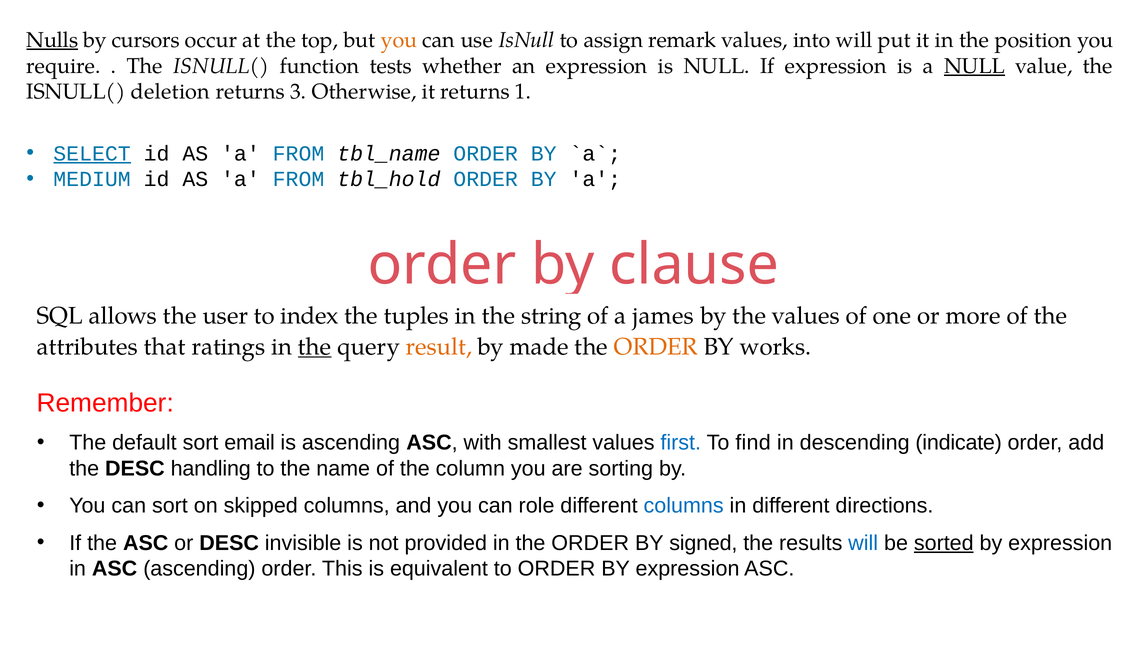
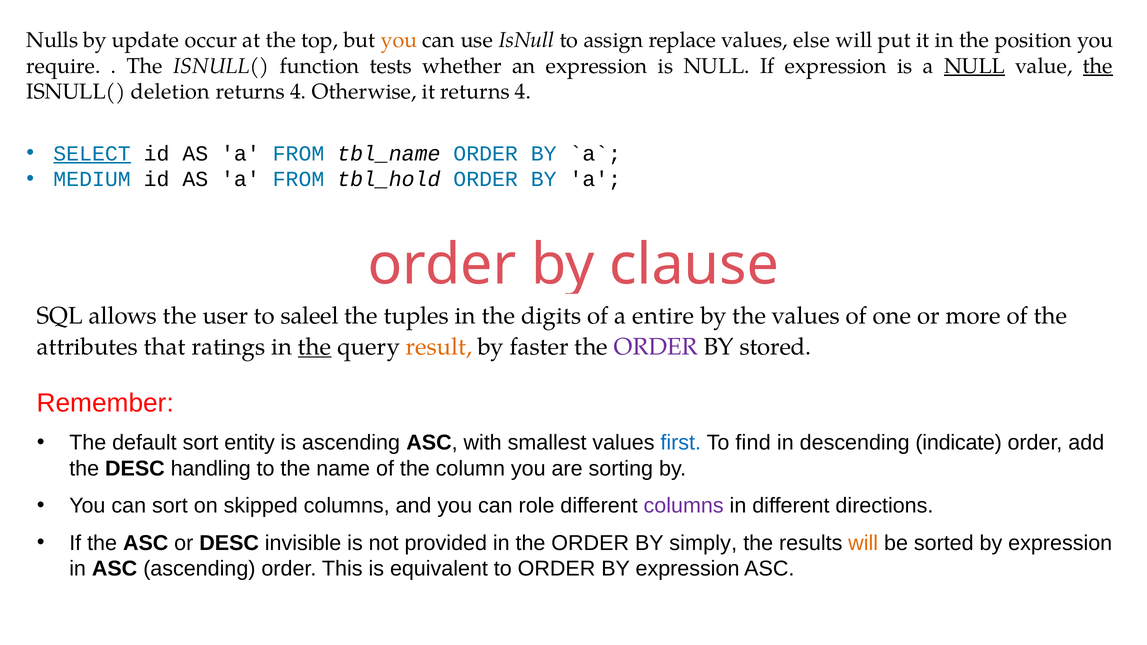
Nulls underline: present -> none
cursors: cursors -> update
remark: remark -> replace
into: into -> else
the at (1098, 66) underline: none -> present
3 at (298, 92): 3 -> 4
it returns 1: 1 -> 4
index: index -> saleel
string: string -> digits
james: james -> entire
made: made -> faster
ORDER at (656, 347) colour: orange -> purple
works: works -> stored
email: email -> entity
columns at (684, 506) colour: blue -> purple
signed: signed -> simply
will at (863, 543) colour: blue -> orange
sorted underline: present -> none
